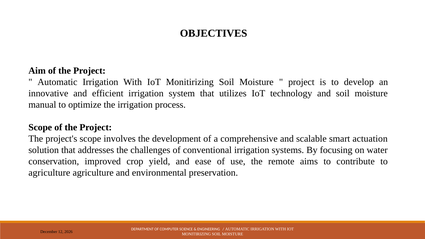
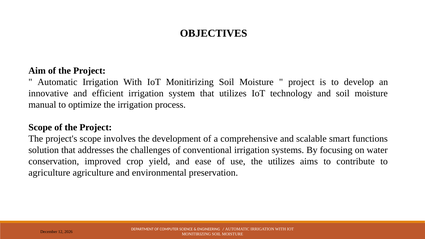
actuation: actuation -> functions
the remote: remote -> utilizes
